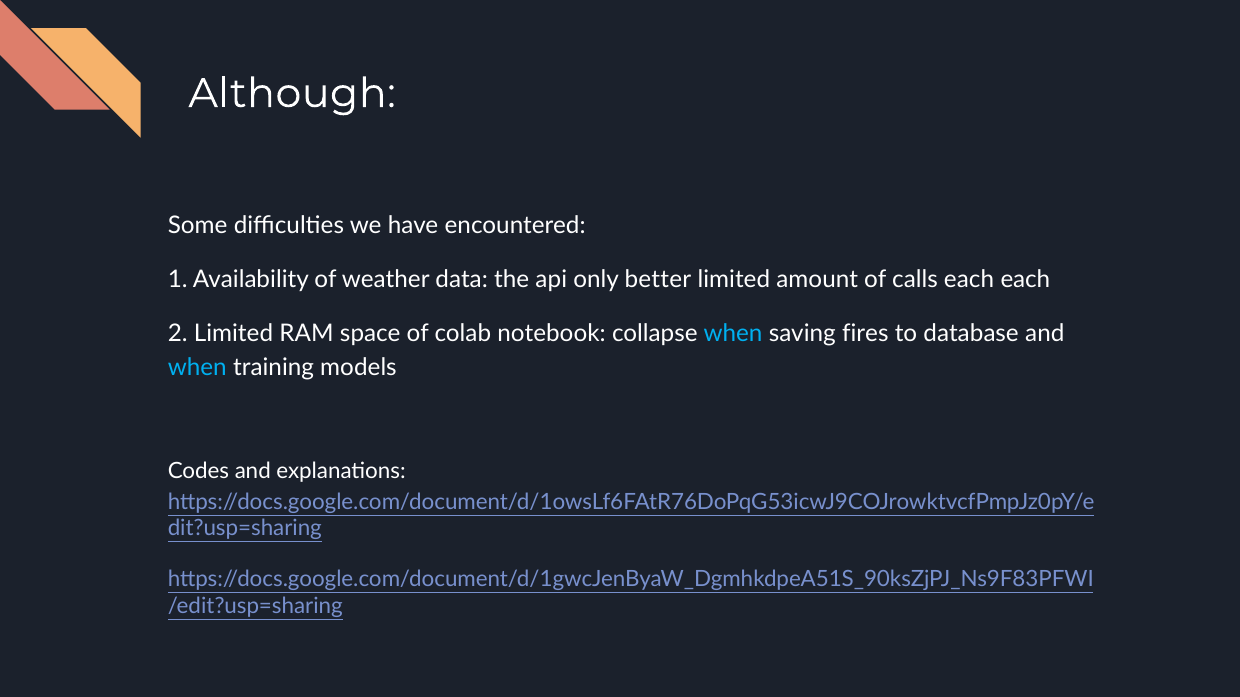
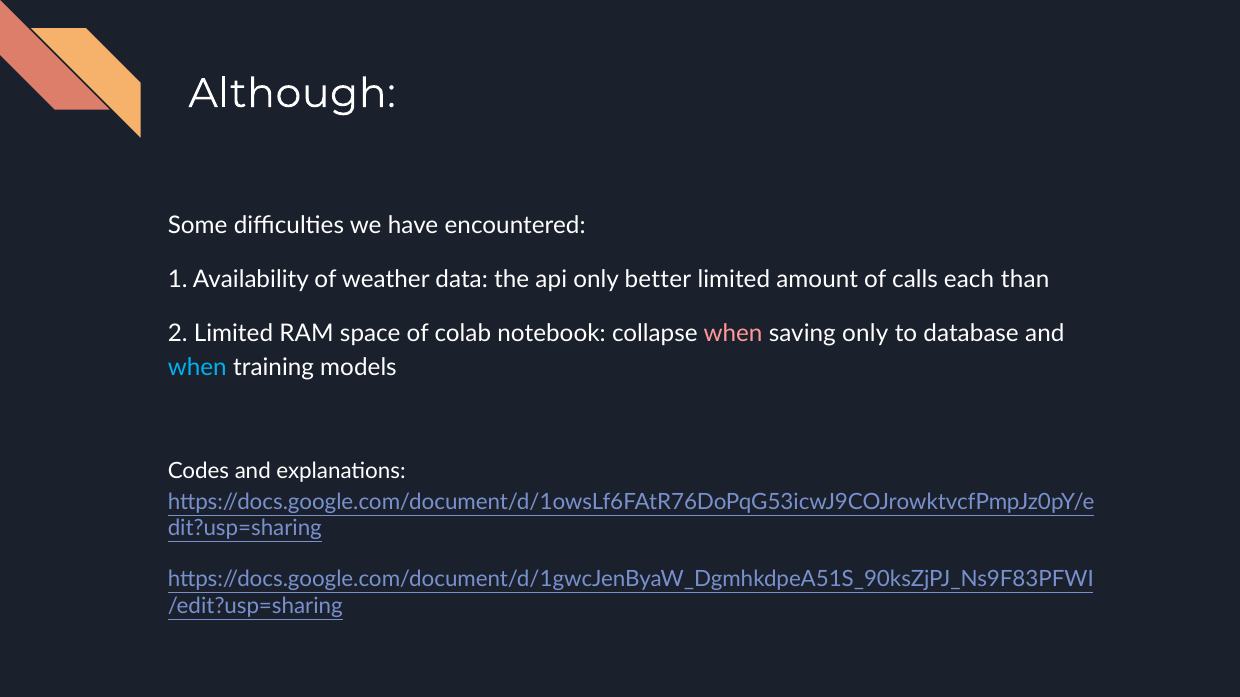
each each: each -> than
when at (733, 334) colour: light blue -> pink
saving fires: fires -> only
